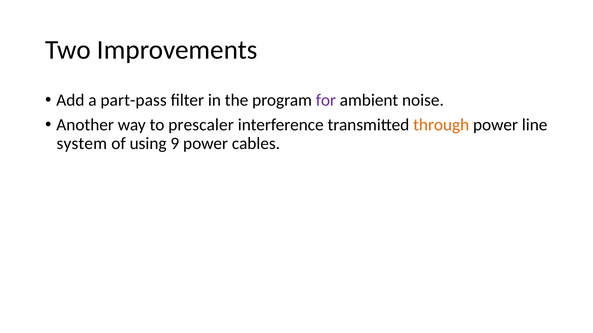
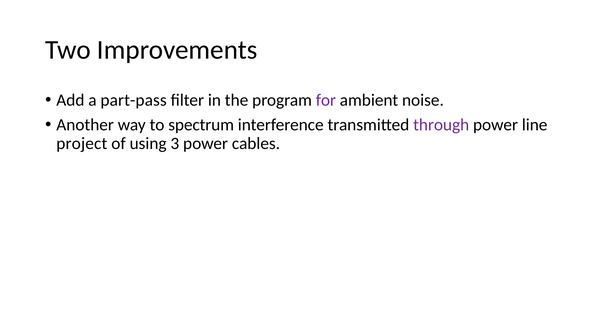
prescaler: prescaler -> spectrum
through colour: orange -> purple
system: system -> project
9: 9 -> 3
